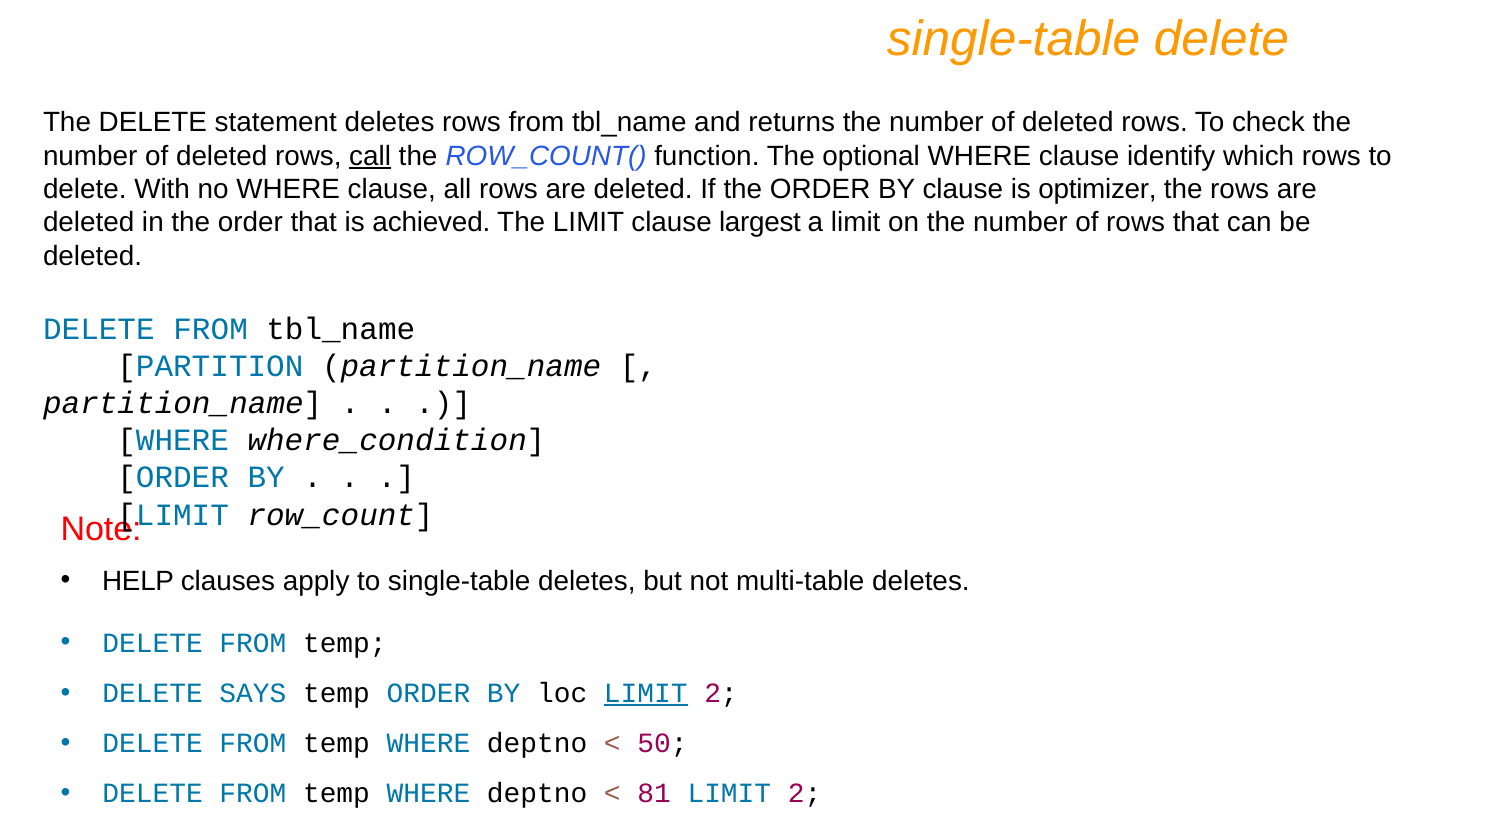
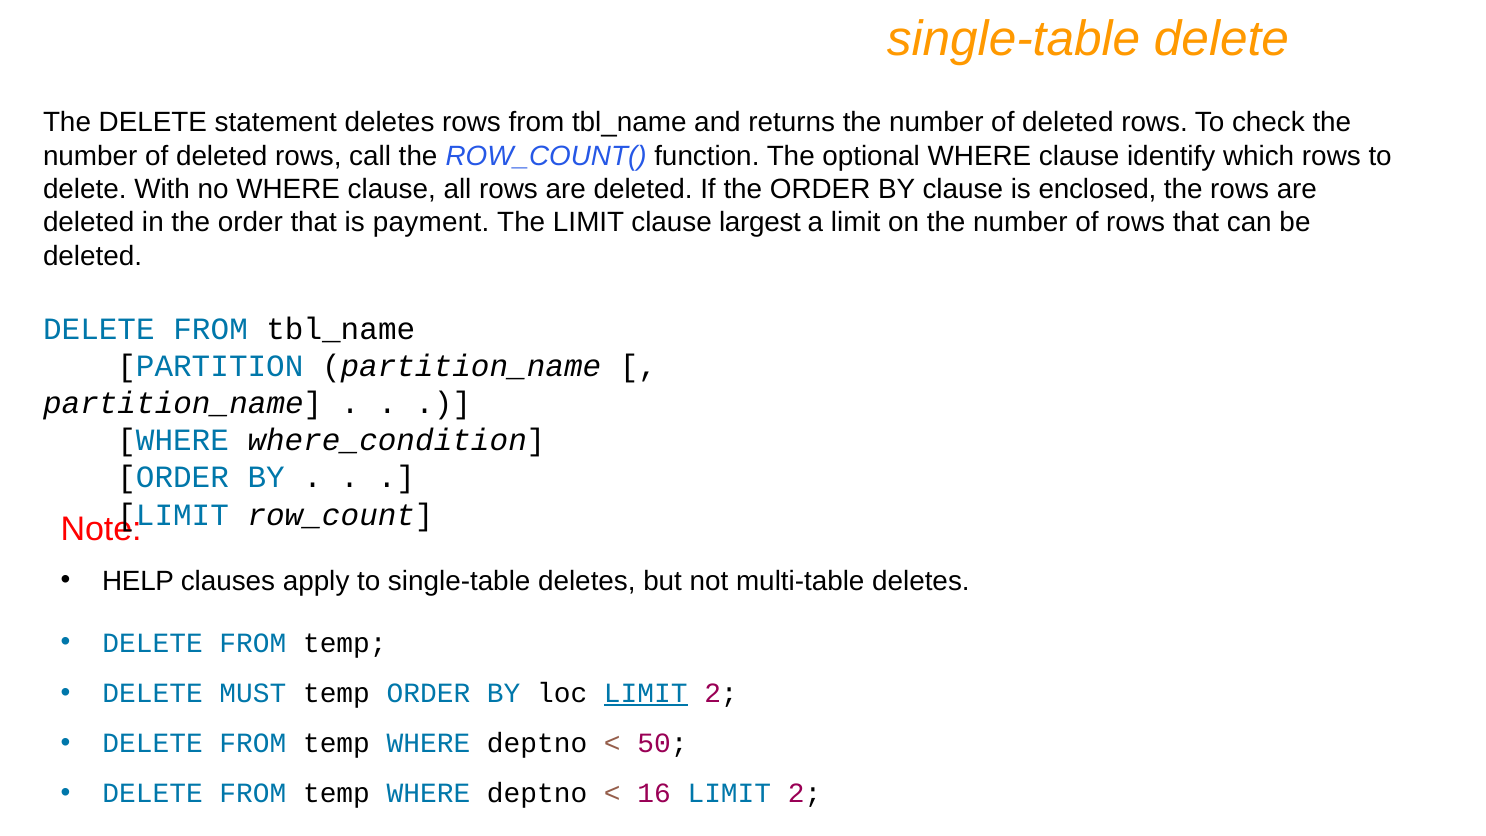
call underline: present -> none
optimizer: optimizer -> enclosed
achieved: achieved -> payment
SAYS: SAYS -> MUST
81: 81 -> 16
